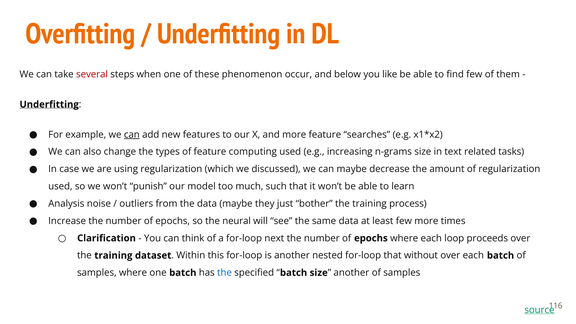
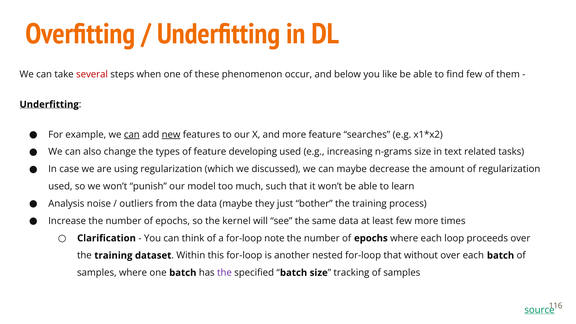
new underline: none -> present
computing: computing -> developing
neural: neural -> kernel
next: next -> note
the at (224, 273) colour: blue -> purple
size another: another -> tracking
